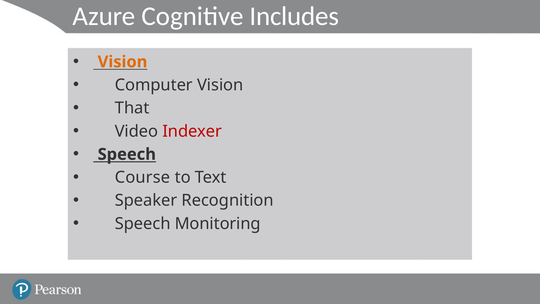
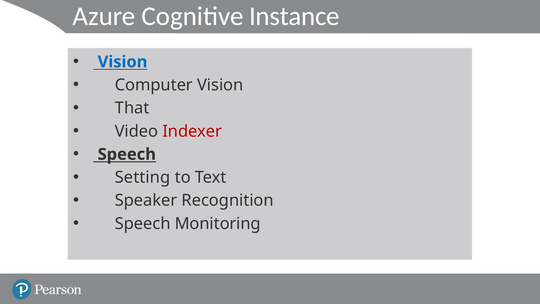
Includes: Includes -> Instance
Vision at (123, 62) colour: orange -> blue
Course: Course -> Setting
